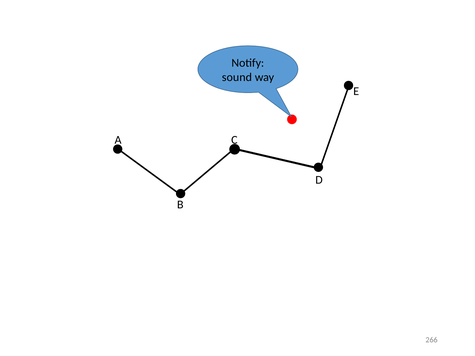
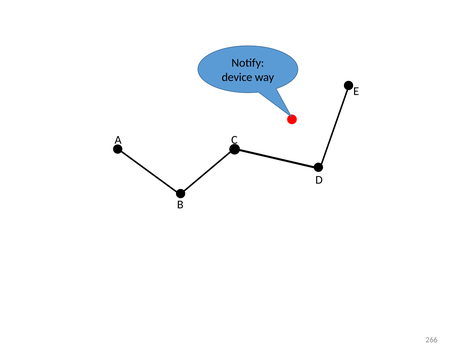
sound: sound -> device
